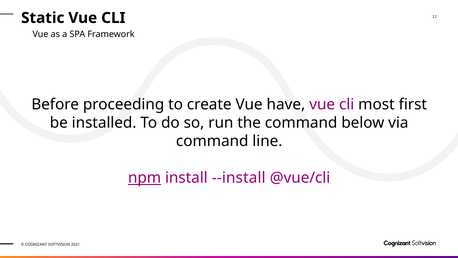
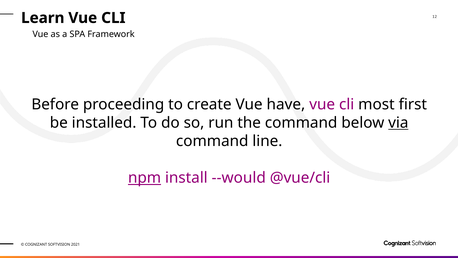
Static: Static -> Learn
via underline: none -> present
--install: --install -> --would
